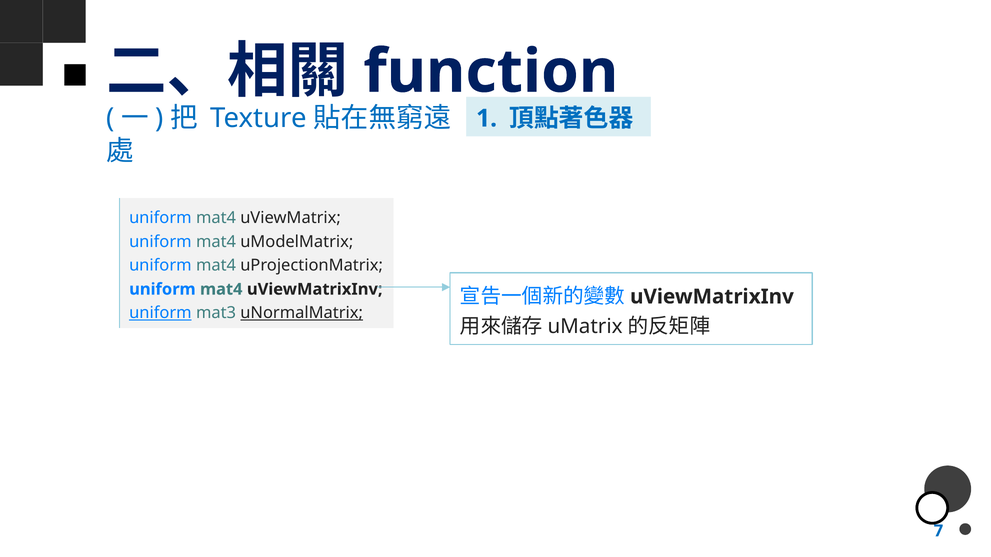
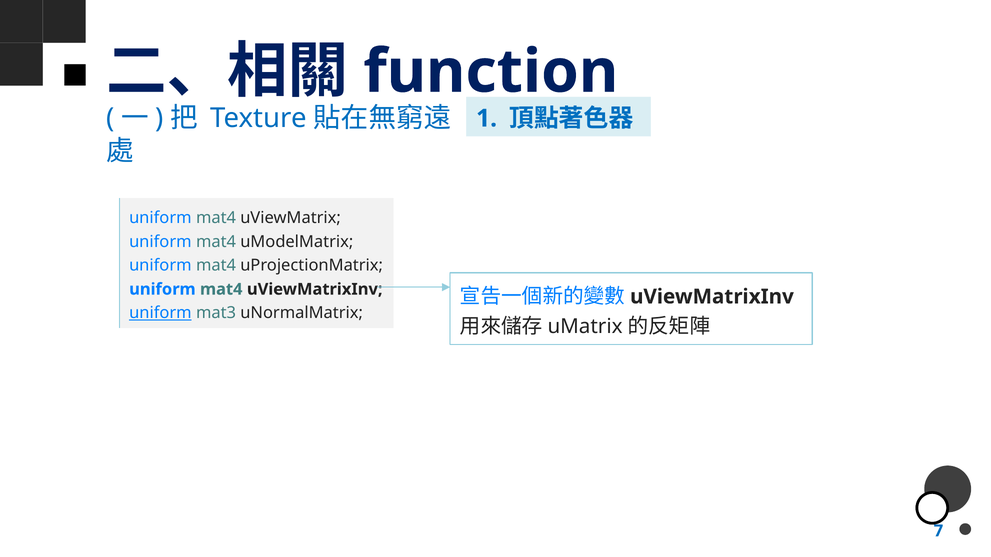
uNormalMatrix underline: present -> none
